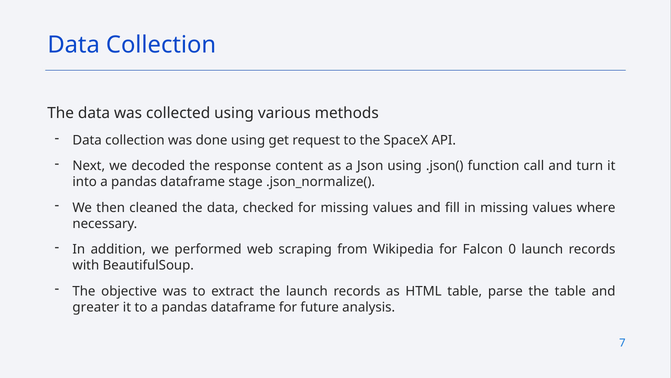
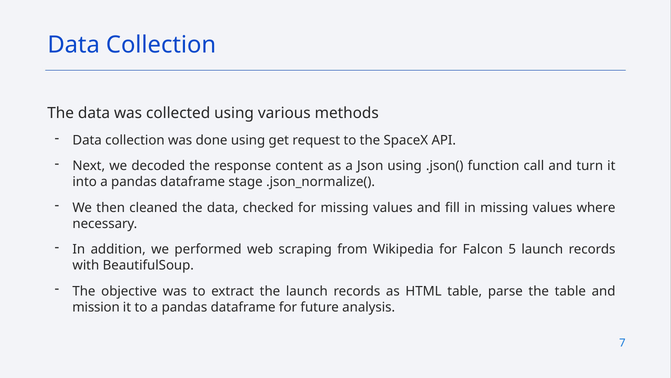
0: 0 -> 5
greater: greater -> mission
